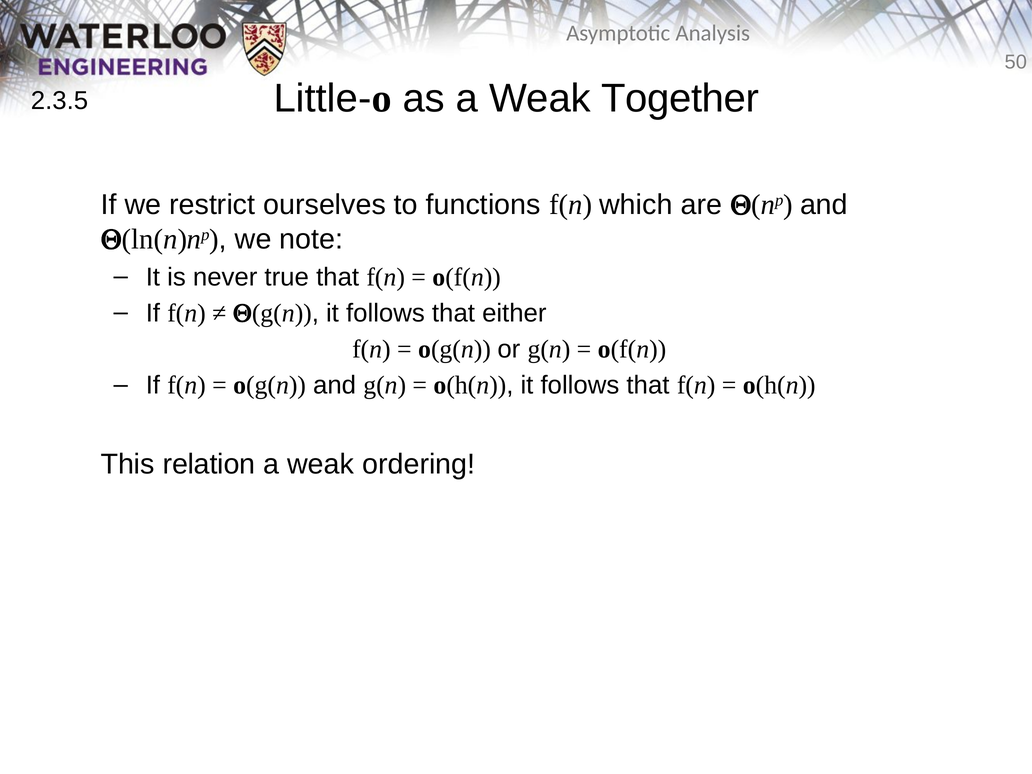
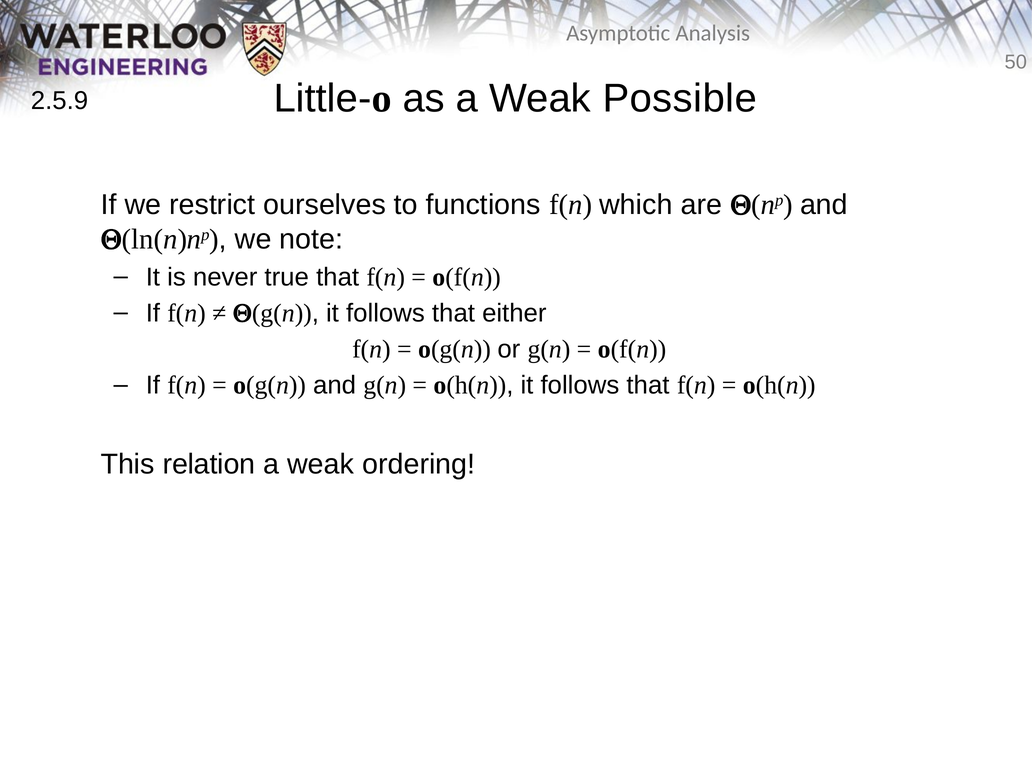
Together: Together -> Possible
2.3.5: 2.3.5 -> 2.5.9
